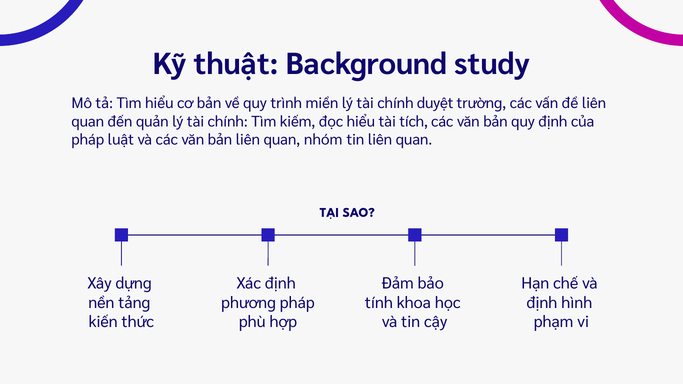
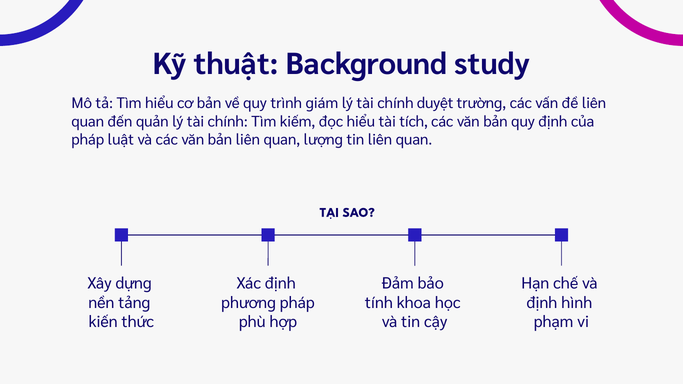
miền: miền -> giám
nhóm: nhóm -> lượng
